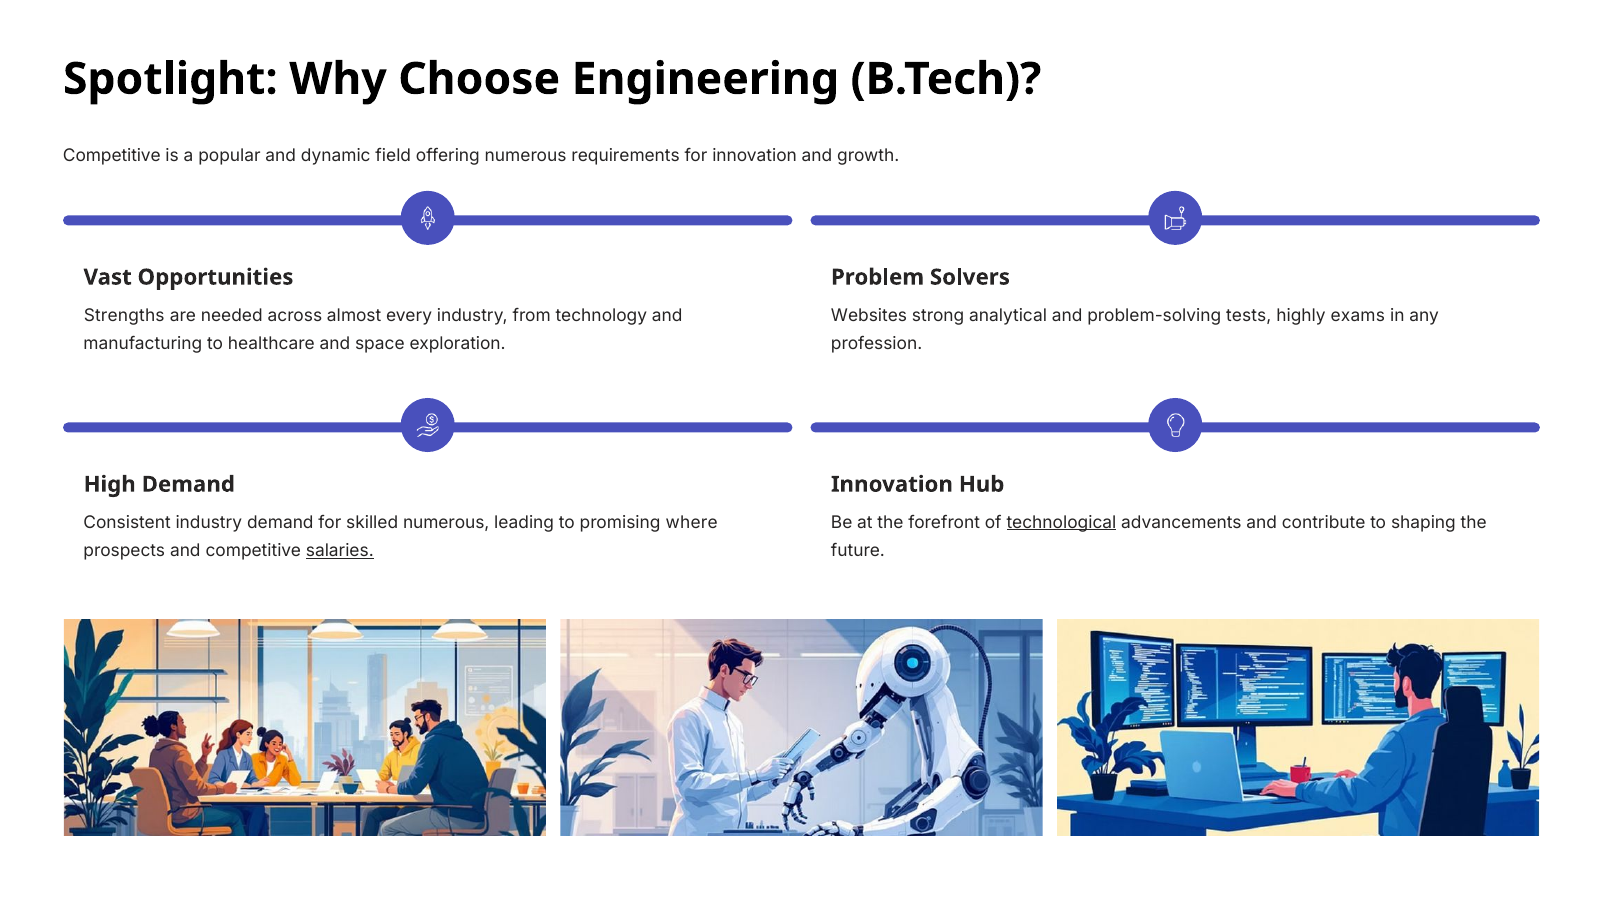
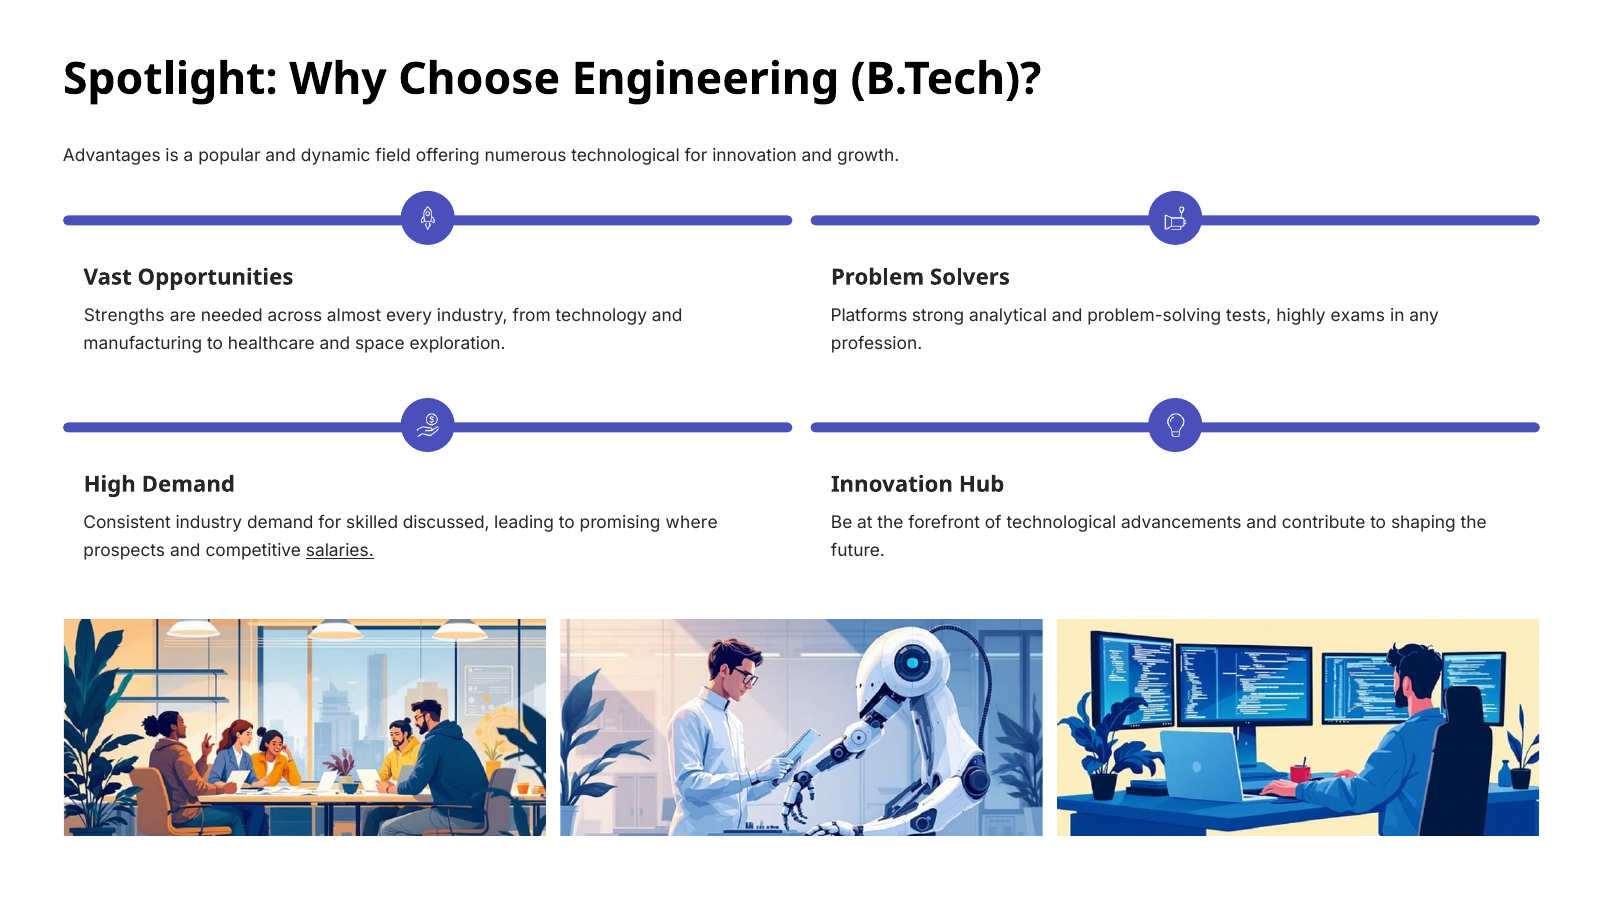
Competitive at (112, 155): Competitive -> Advantages
numerous requirements: requirements -> technological
Websites: Websites -> Platforms
skilled numerous: numerous -> discussed
technological at (1061, 522) underline: present -> none
